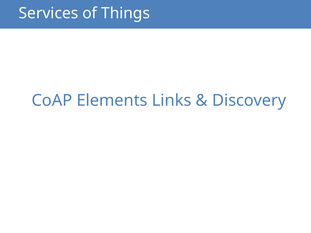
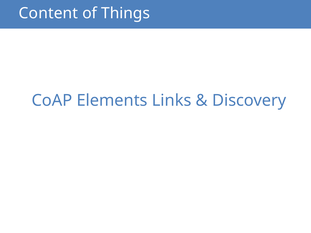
Services: Services -> Content
